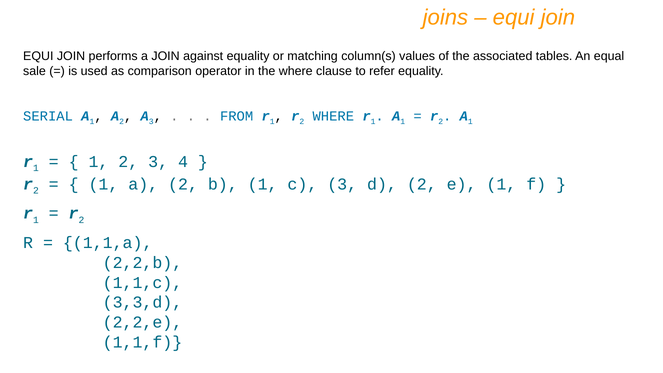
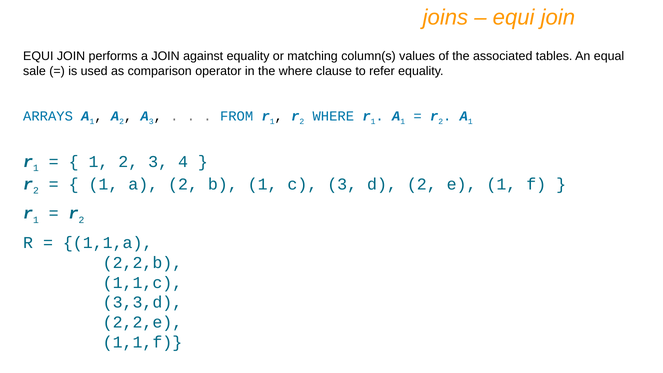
SERIAL: SERIAL -> ARRAYS
